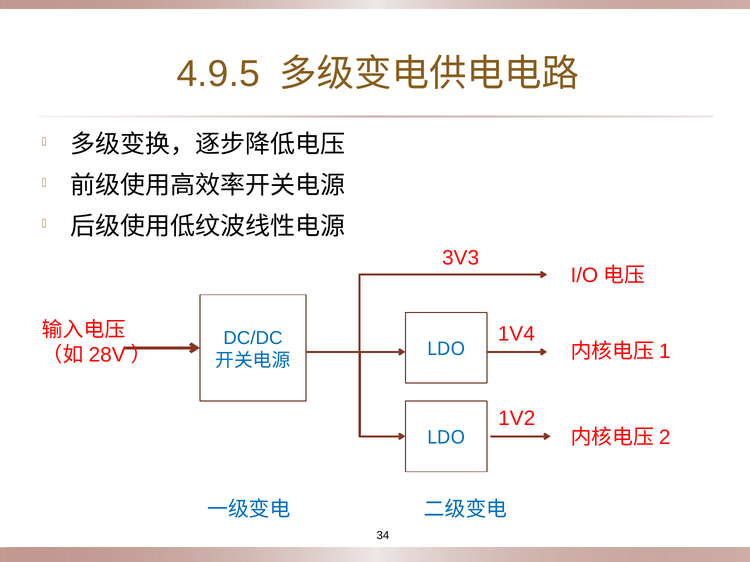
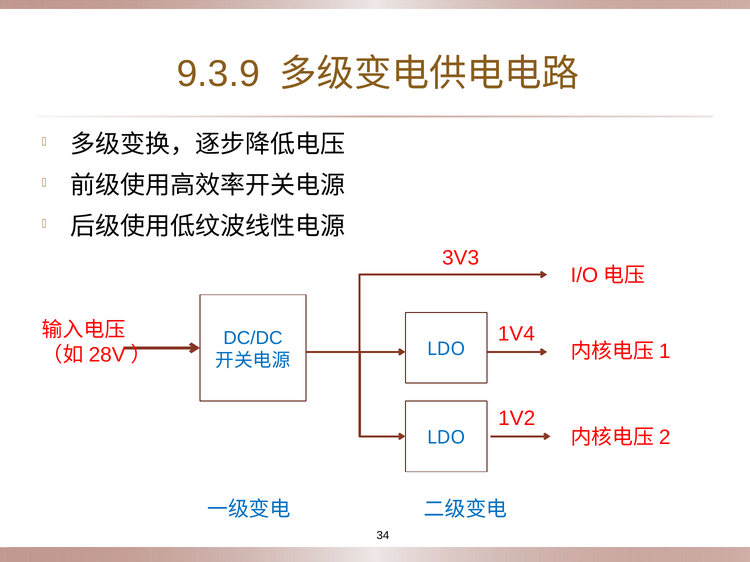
4.9.5: 4.9.5 -> 9.3.9
